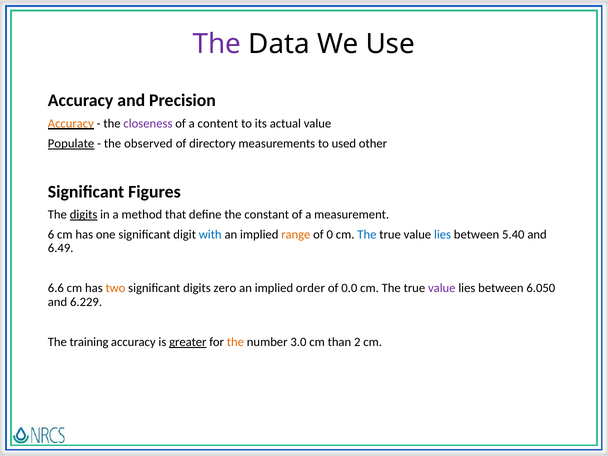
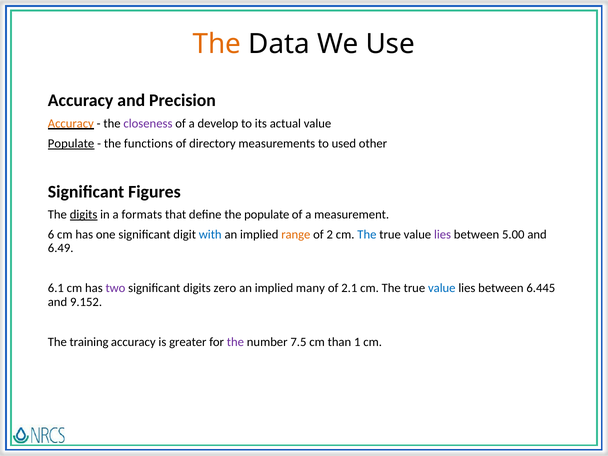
The at (217, 44) colour: purple -> orange
content: content -> develop
observed: observed -> functions
method: method -> formats
the constant: constant -> populate
0: 0 -> 2
lies at (443, 235) colour: blue -> purple
5.40: 5.40 -> 5.00
6.6: 6.6 -> 6.1
two colour: orange -> purple
order: order -> many
0.0: 0.0 -> 2.1
value at (442, 288) colour: purple -> blue
6.050: 6.050 -> 6.445
6.229: 6.229 -> 9.152
greater underline: present -> none
the at (235, 342) colour: orange -> purple
3.0: 3.0 -> 7.5
2: 2 -> 1
